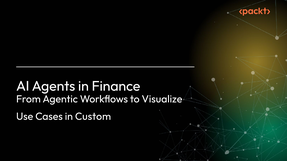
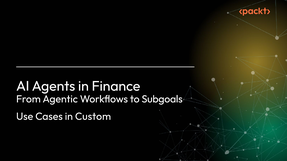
Visualize: Visualize -> Subgoals
